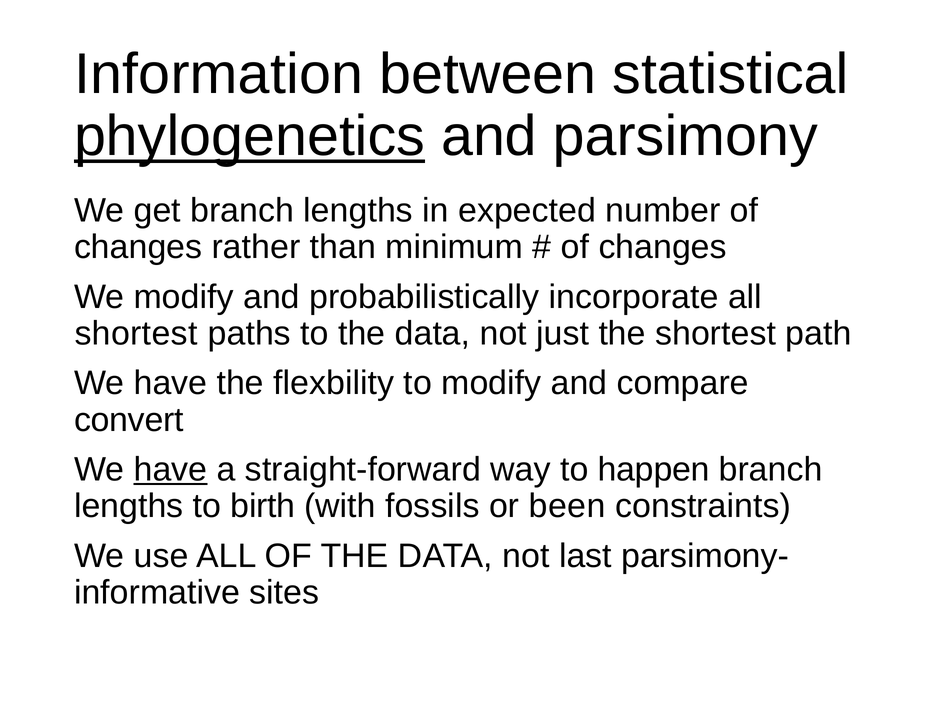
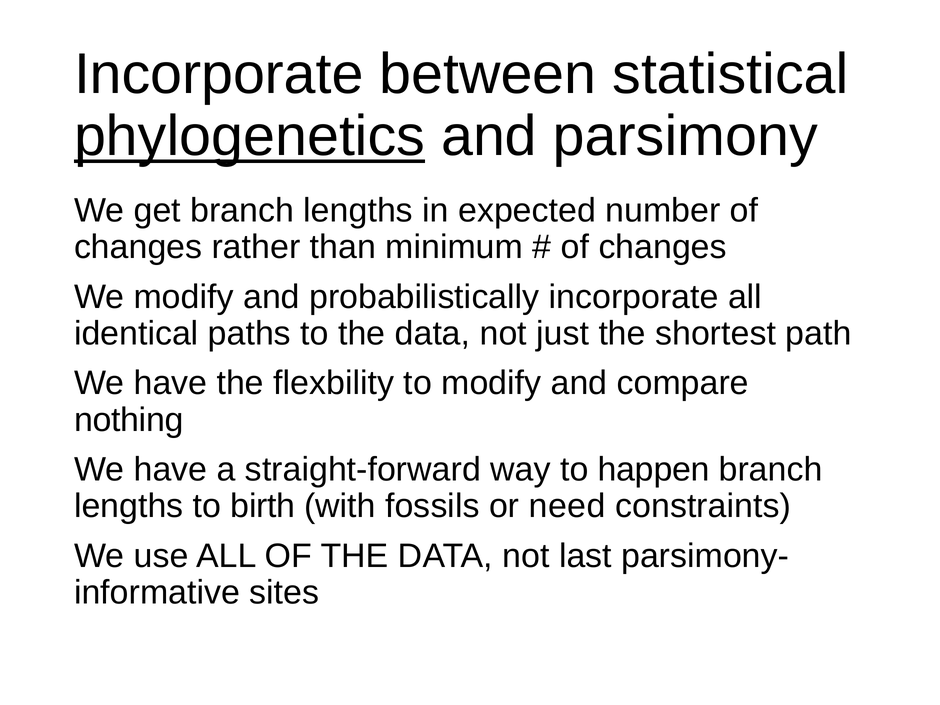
Information at (219, 74): Information -> Incorporate
shortest at (136, 334): shortest -> identical
convert: convert -> nothing
have at (170, 470) underline: present -> none
been: been -> need
